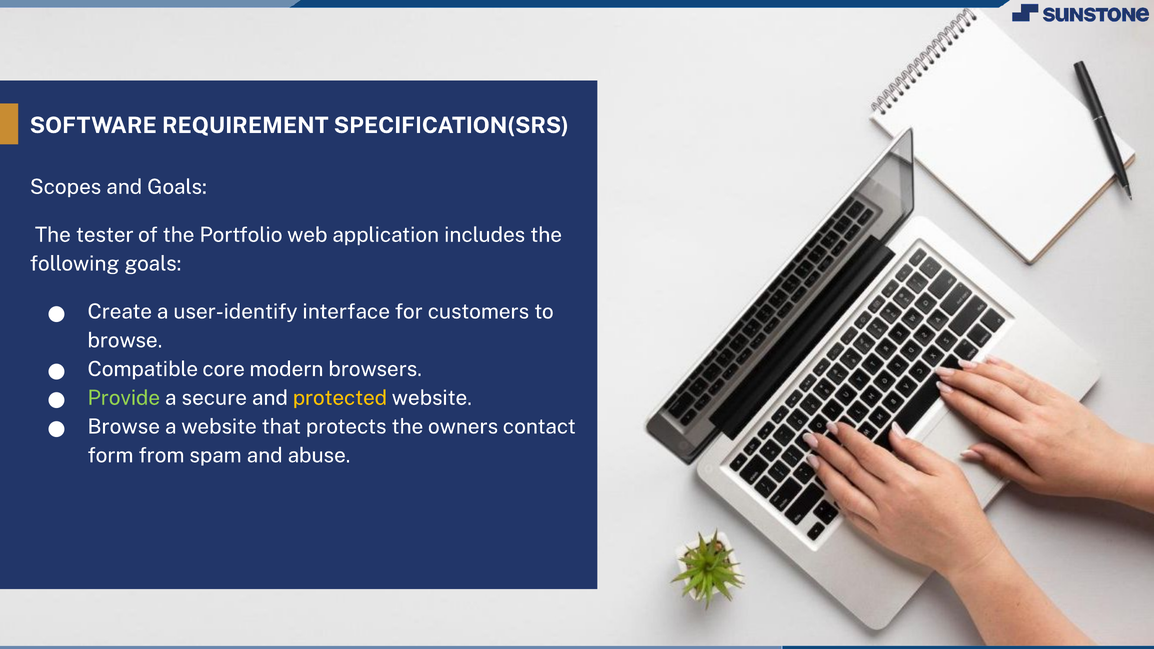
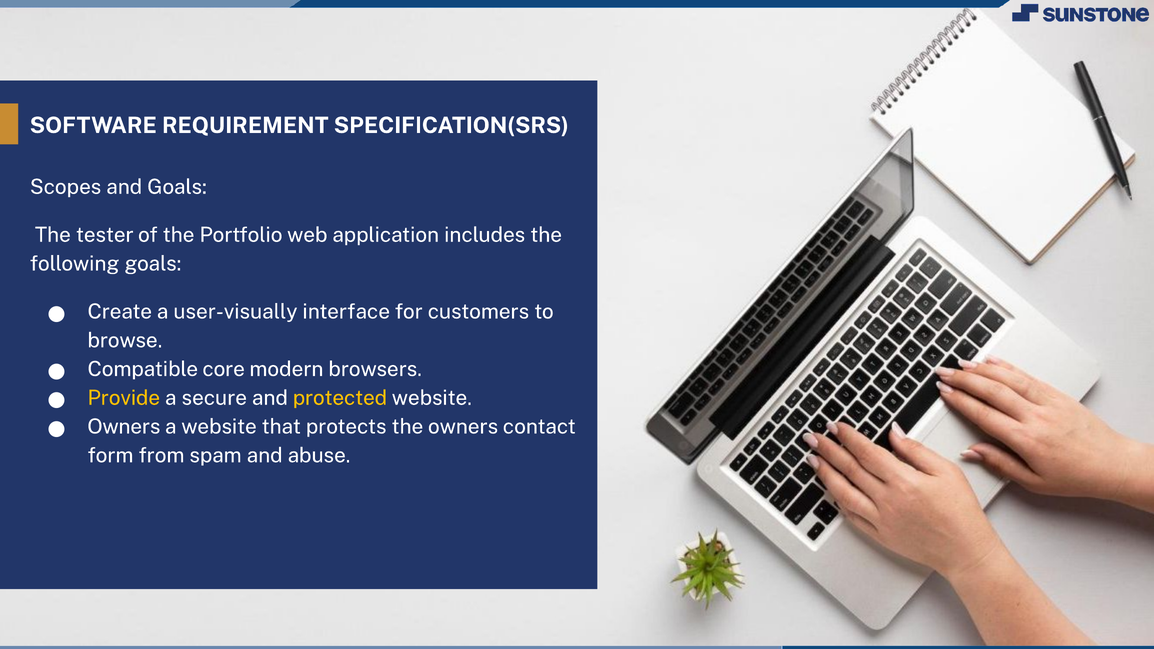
user-identify: user-identify -> user-visually
Provide colour: light green -> yellow
Browse at (124, 427): Browse -> Owners
